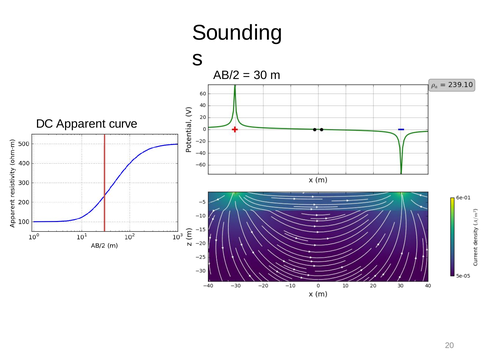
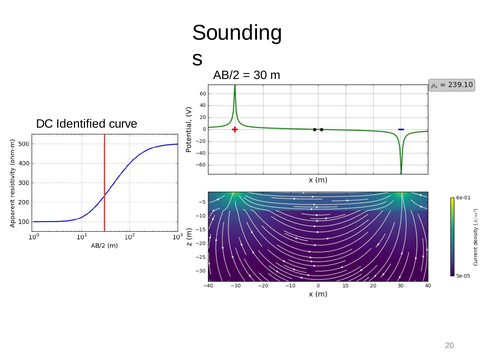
Apparent: Apparent -> Identified
